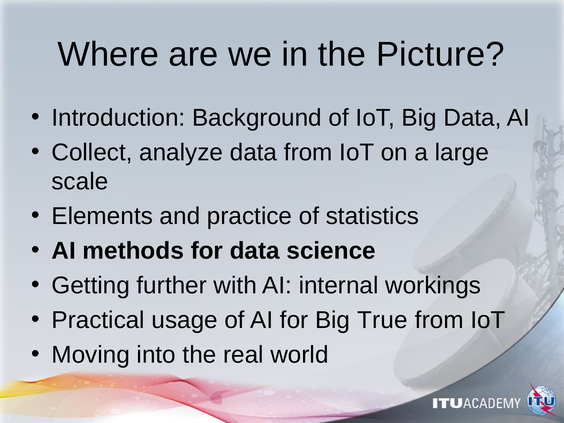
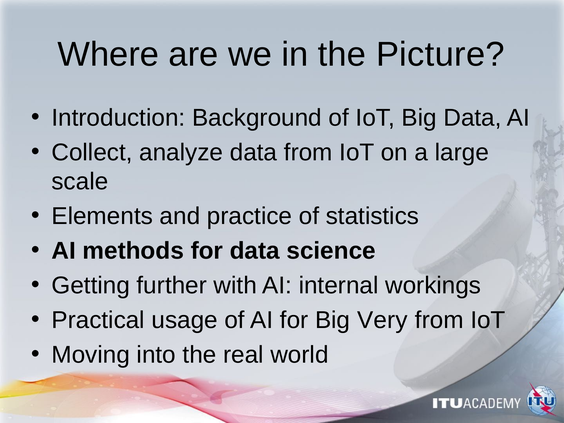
True: True -> Very
